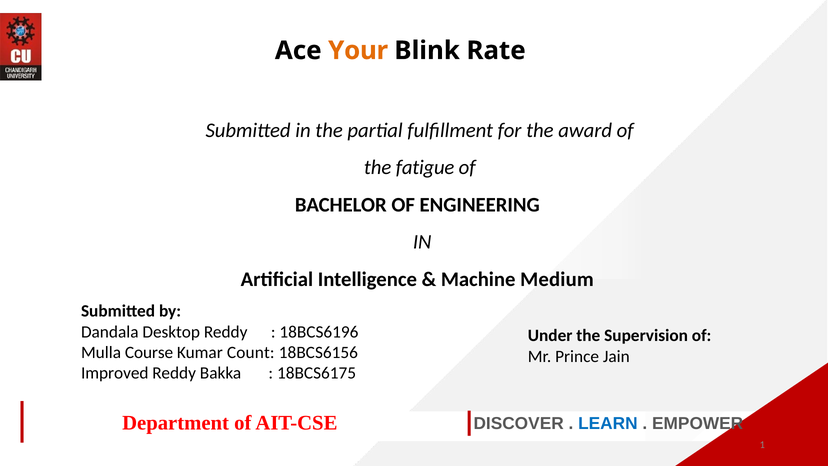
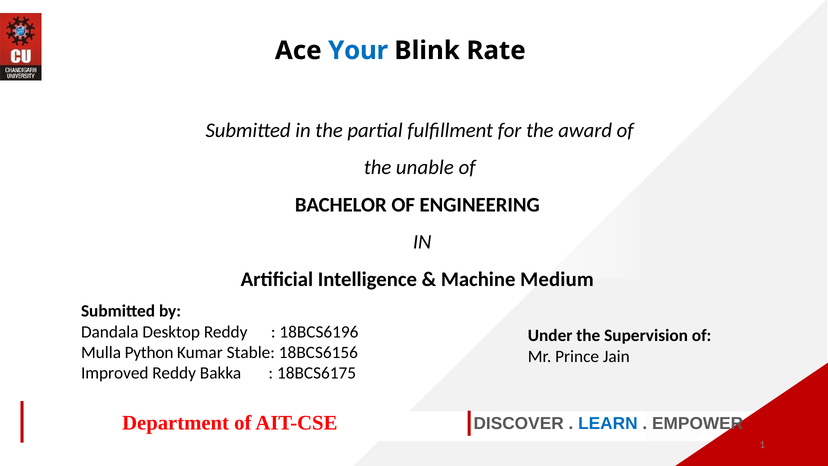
Your colour: orange -> blue
fatigue: fatigue -> unable
Course: Course -> Python
Count: Count -> Stable
